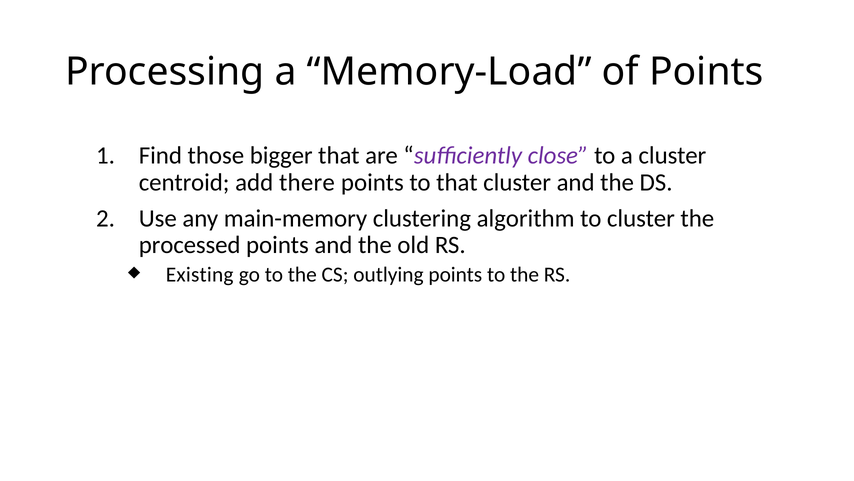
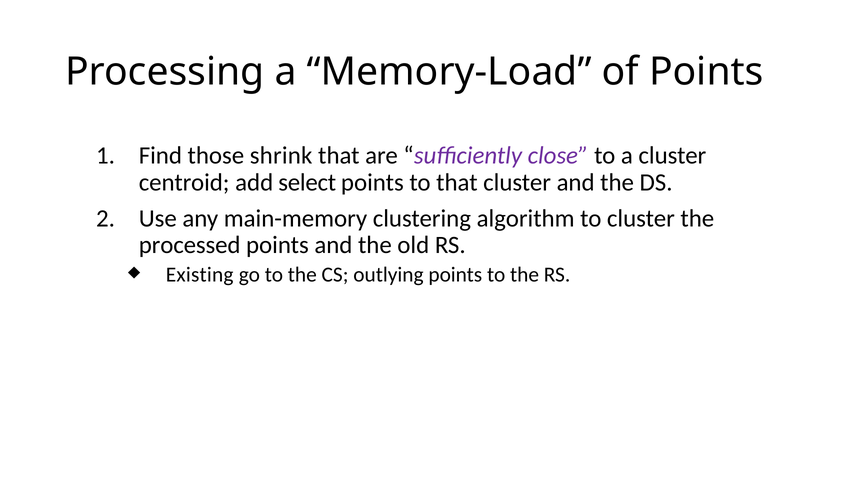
bigger: bigger -> shrink
there: there -> select
